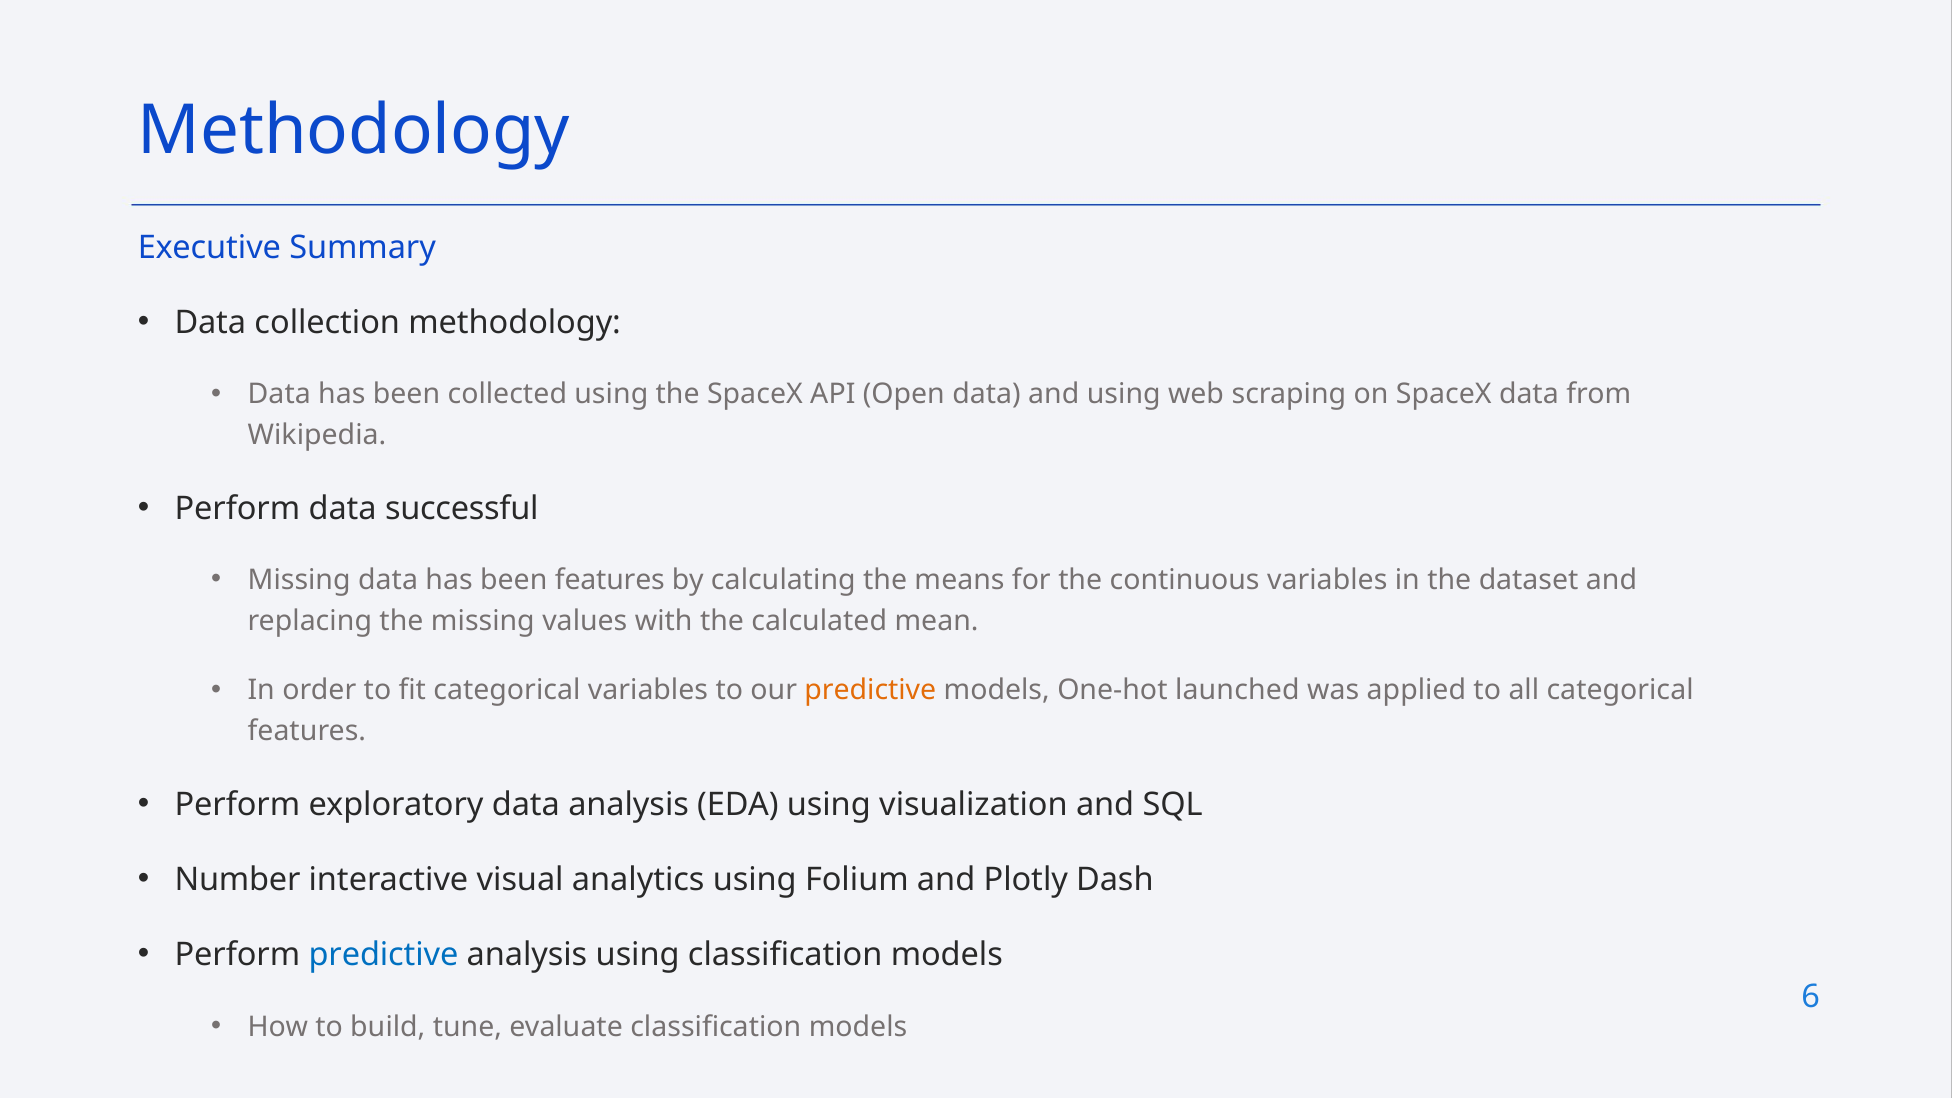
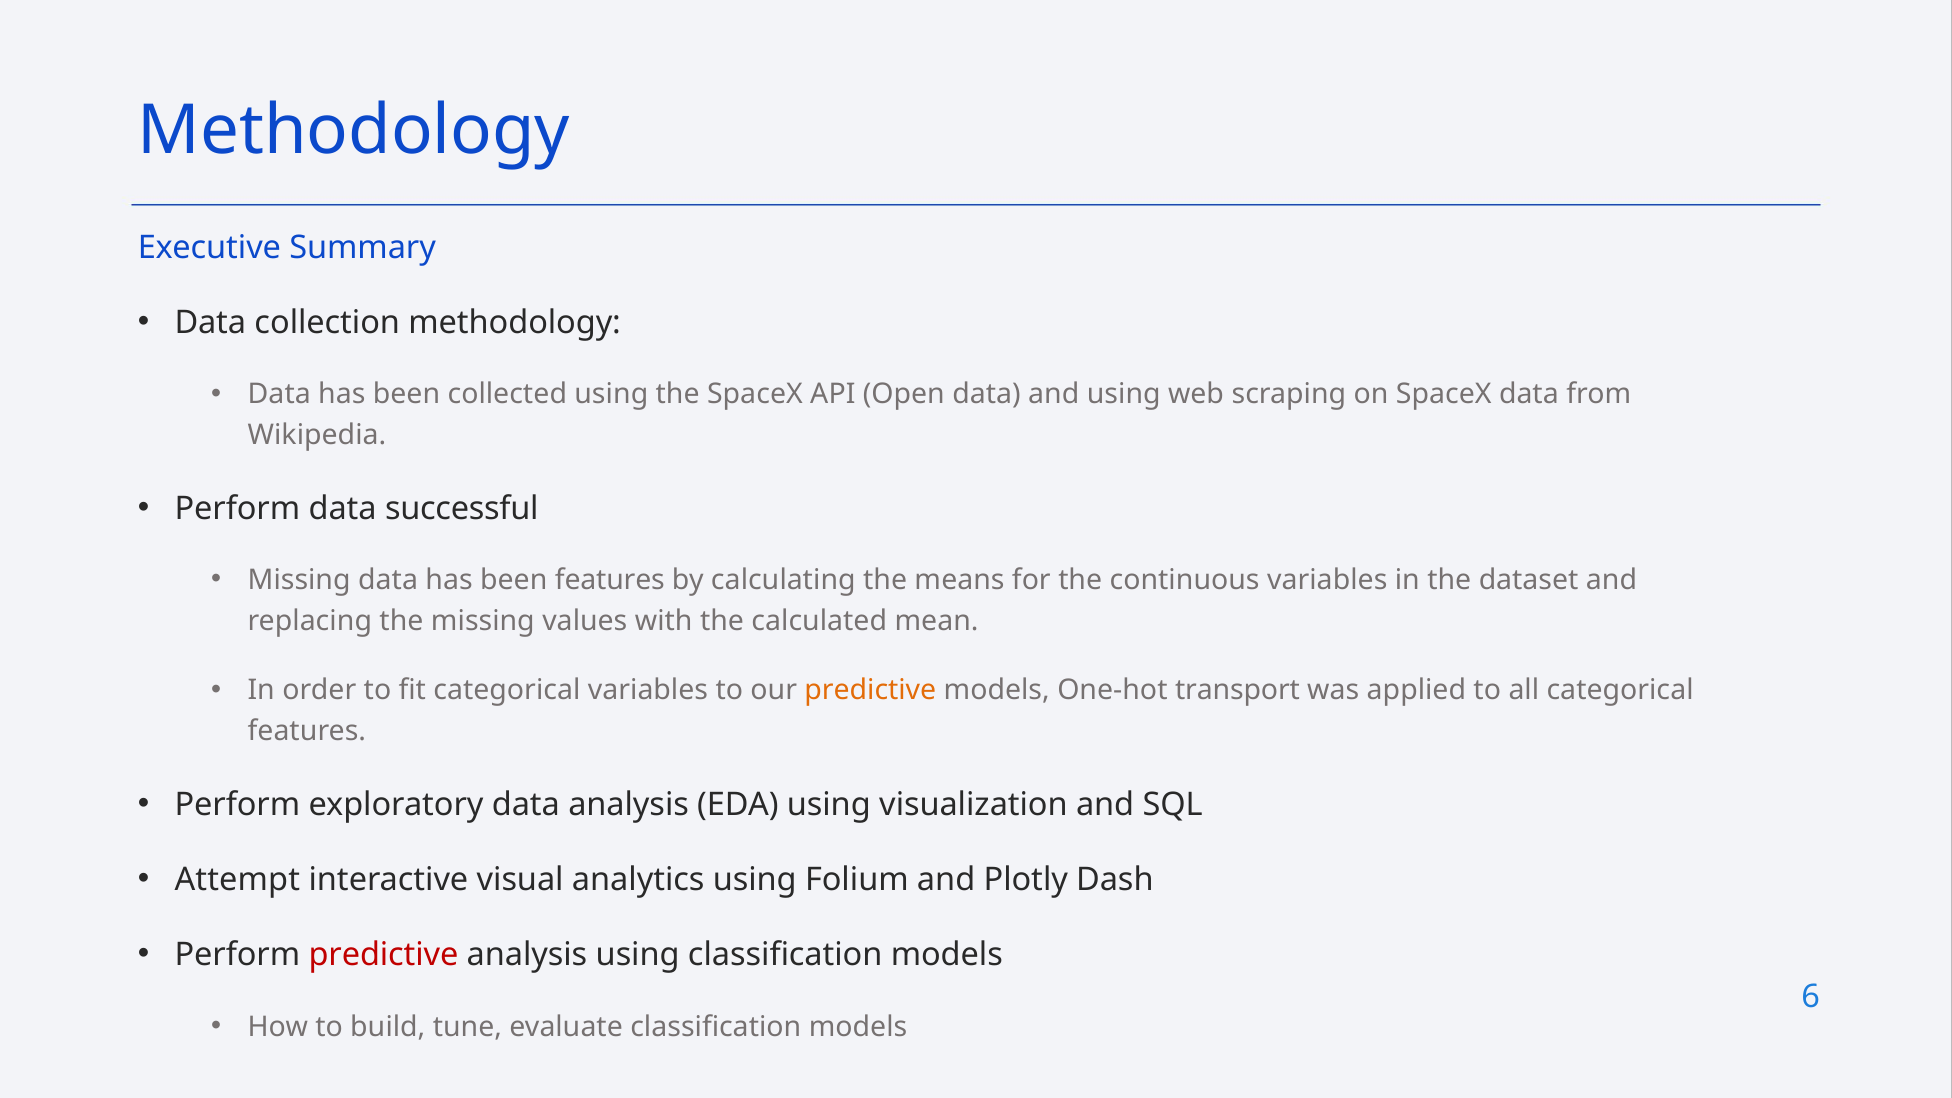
launched: launched -> transport
Number: Number -> Attempt
predictive at (383, 955) colour: blue -> red
